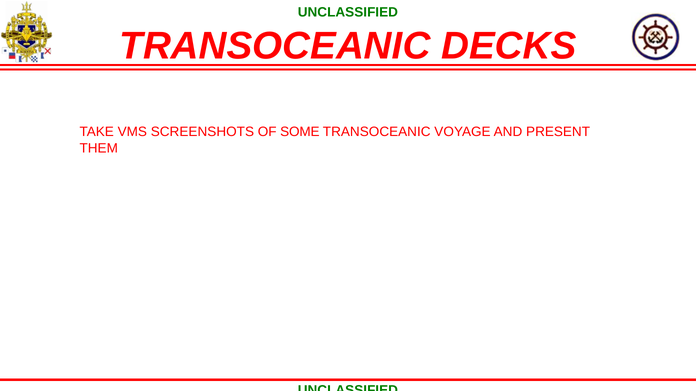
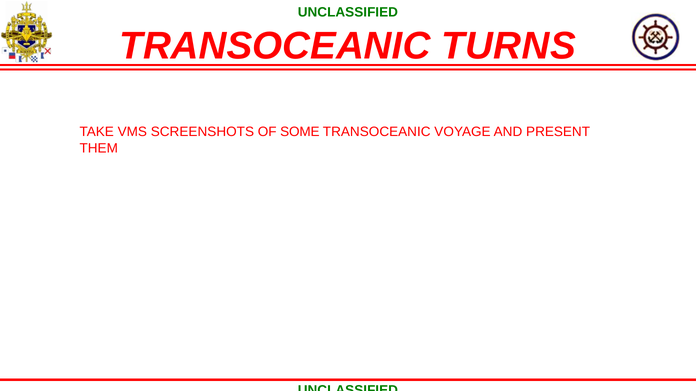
DECKS: DECKS -> TURNS
